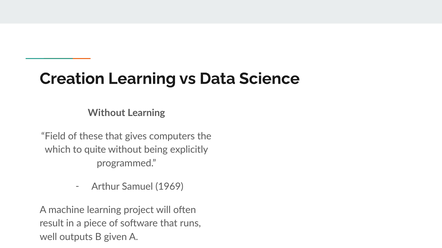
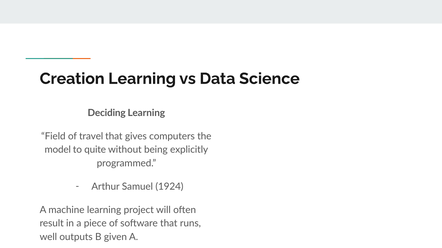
Without at (107, 113): Without -> Deciding
these: these -> travel
which: which -> model
1969: 1969 -> 1924
